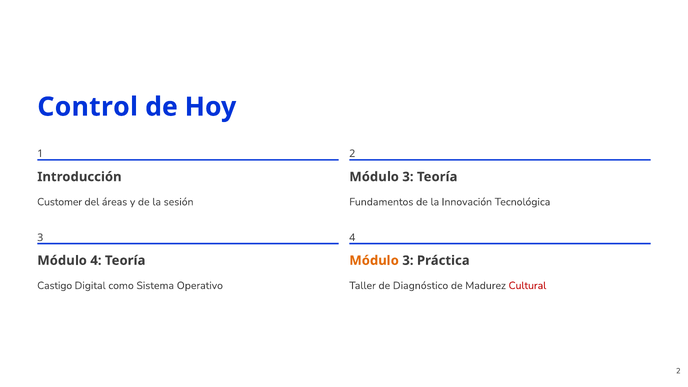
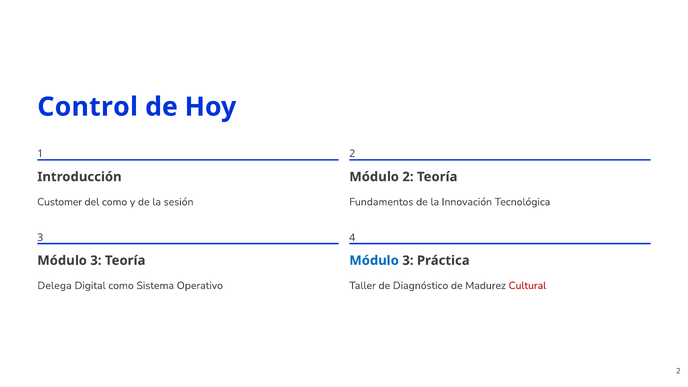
3 at (408, 177): 3 -> 2
del áreas: áreas -> como
4 at (96, 261): 4 -> 3
Módulo at (374, 261) colour: orange -> blue
Castigo: Castigo -> Delega
